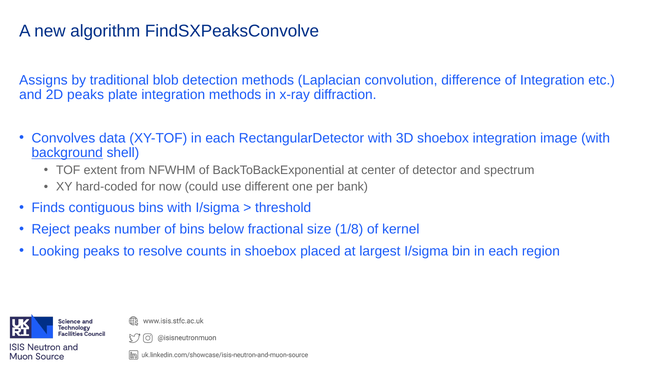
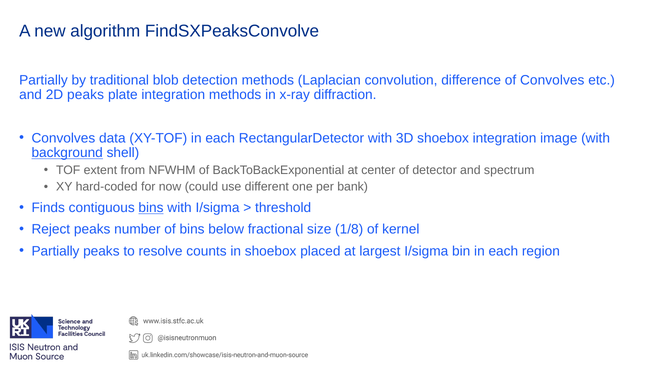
Assigns at (43, 80): Assigns -> Partially
of Integration: Integration -> Convolves
bins at (151, 207) underline: none -> present
Looking at (55, 251): Looking -> Partially
